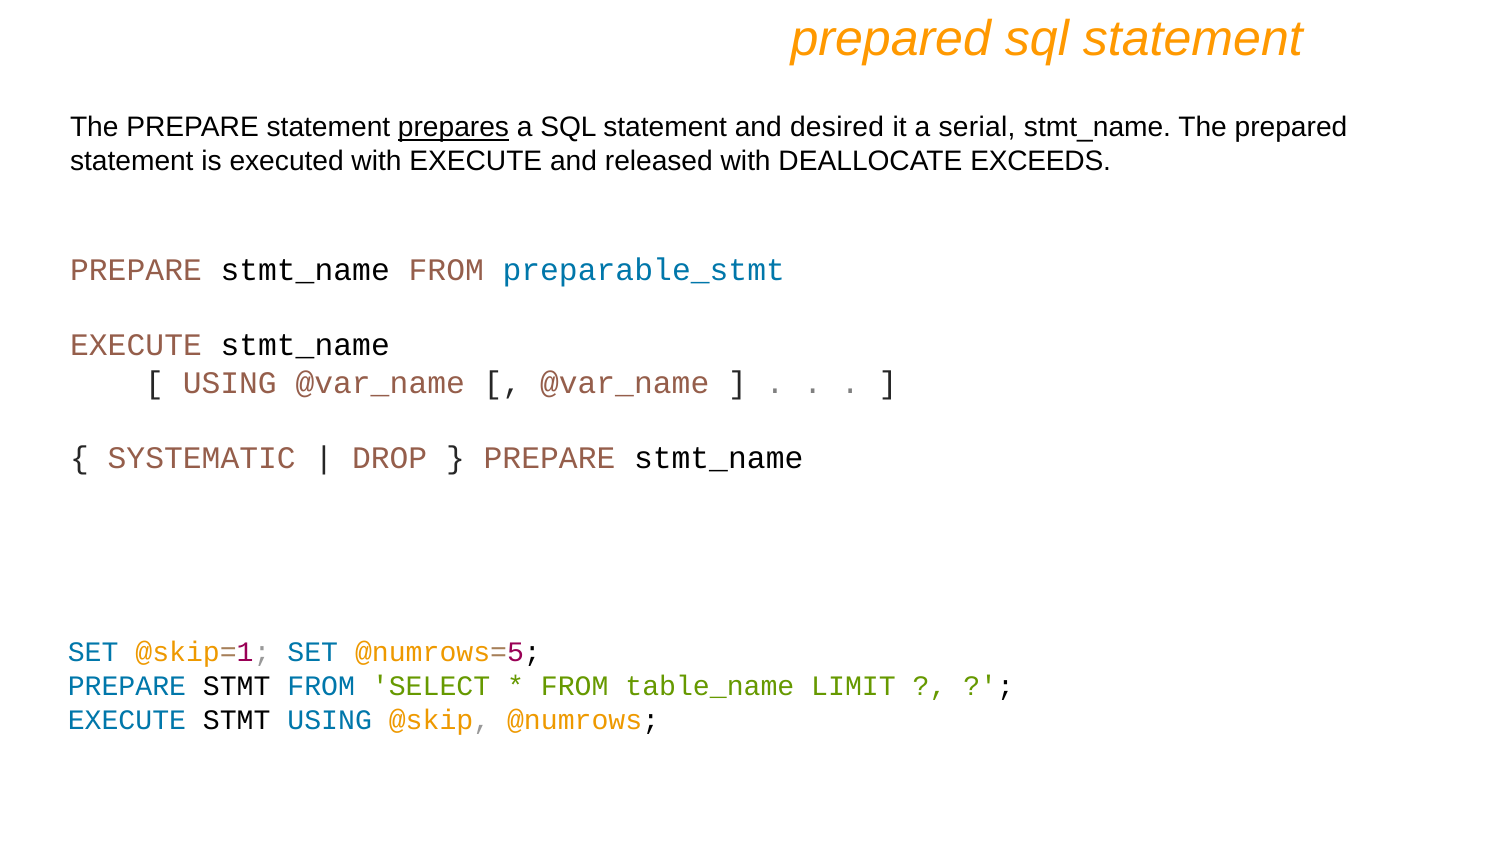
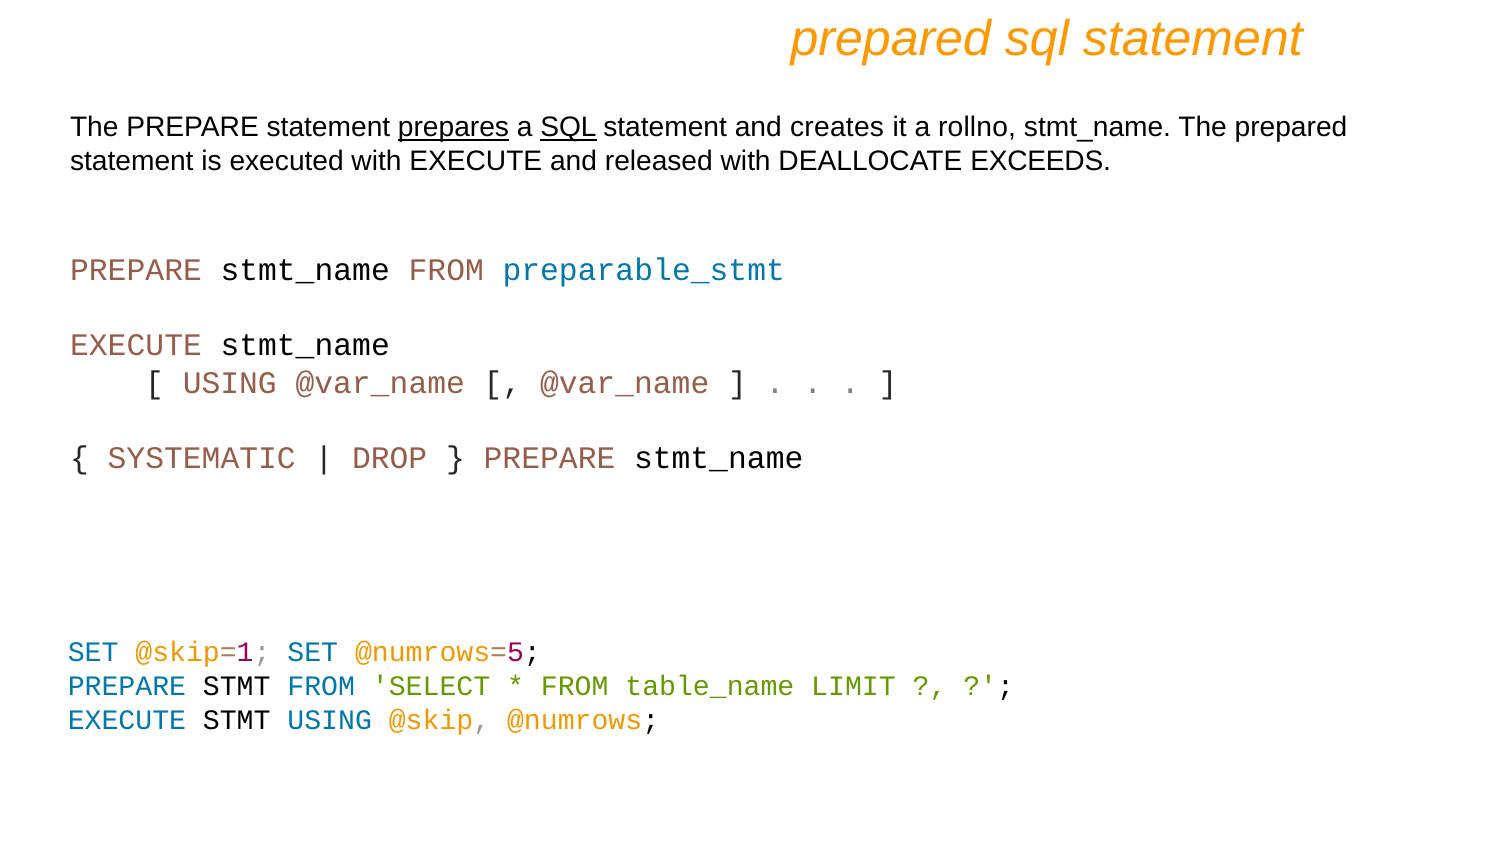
SQL at (568, 128) underline: none -> present
desired: desired -> creates
serial: serial -> rollno
